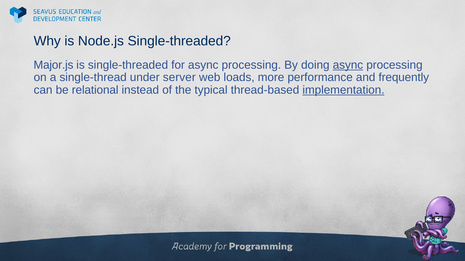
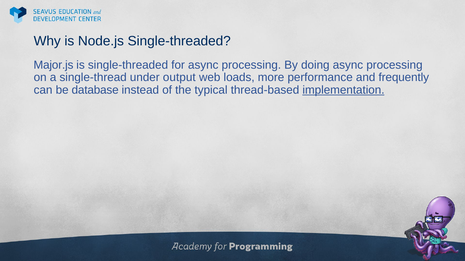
async at (348, 65) underline: present -> none
server: server -> output
relational: relational -> database
